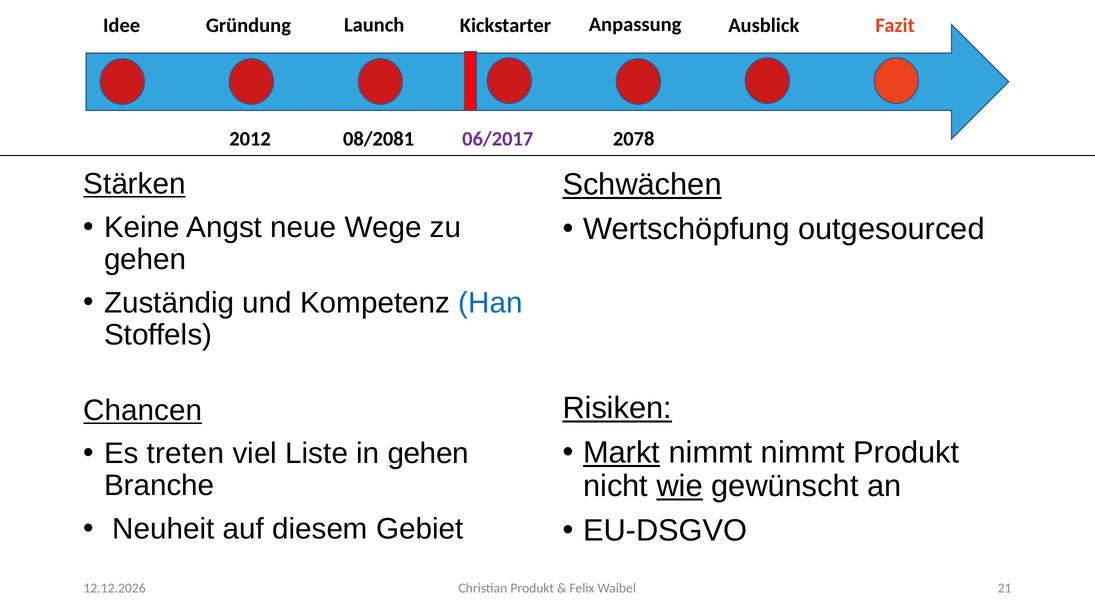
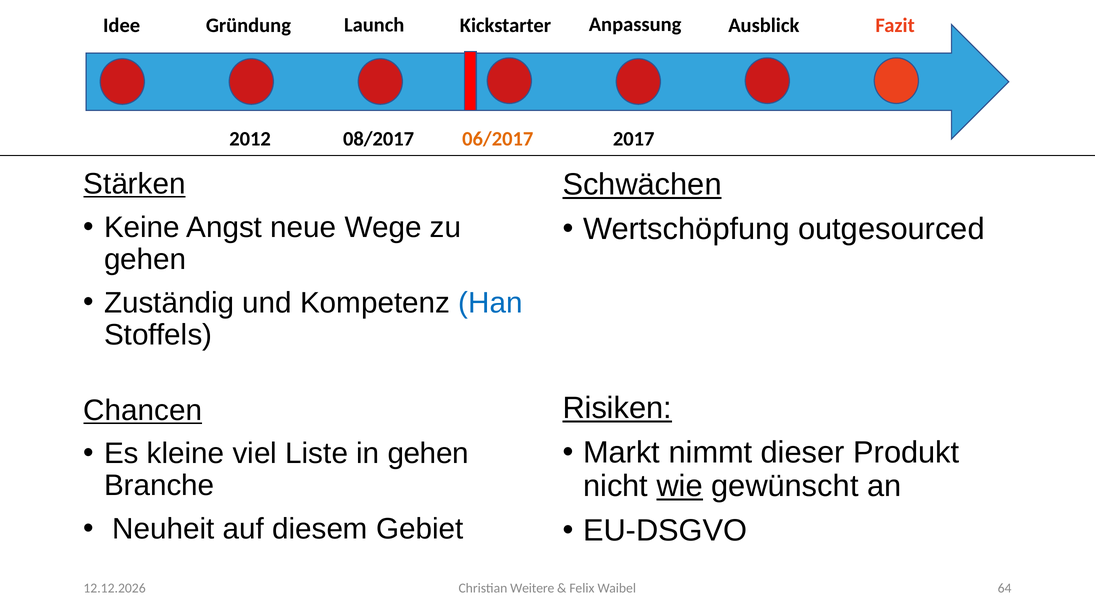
06/2017 colour: purple -> orange
2078: 2078 -> 2017
08/2081: 08/2081 -> 08/2017
Markt underline: present -> none
nimmt nimmt: nimmt -> dieser
treten: treten -> kleine
21: 21 -> 64
Christian Produkt: Produkt -> Weitere
